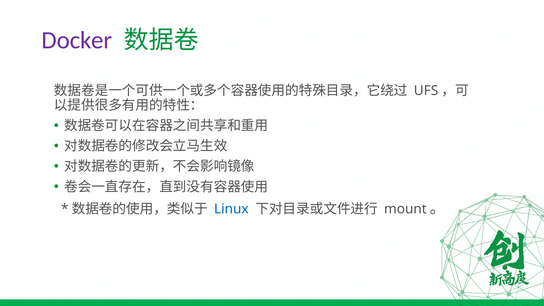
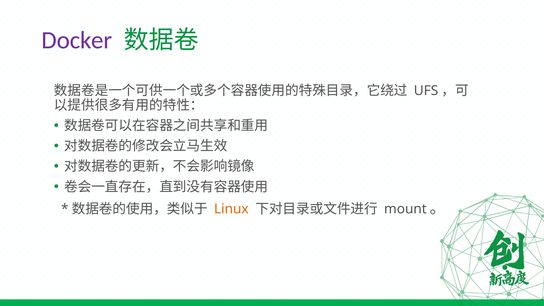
Linux colour: blue -> orange
